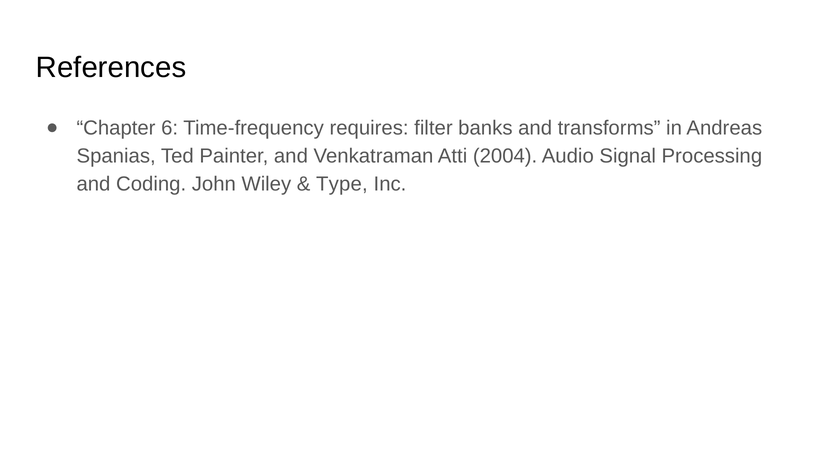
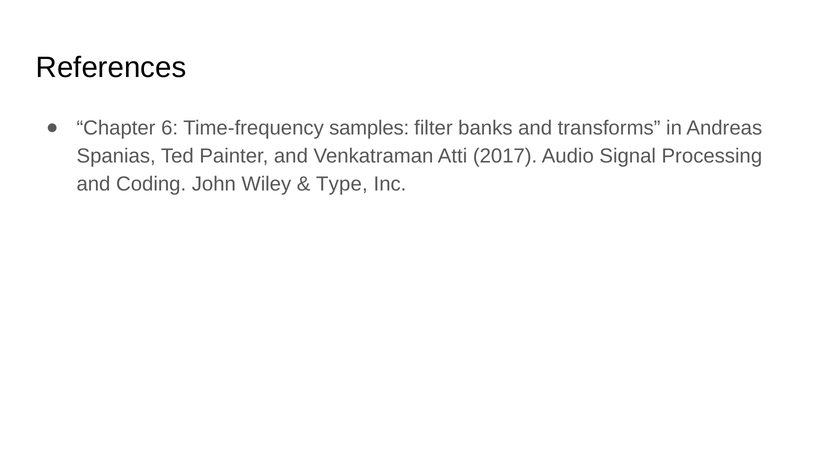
requires: requires -> samples
2004: 2004 -> 2017
